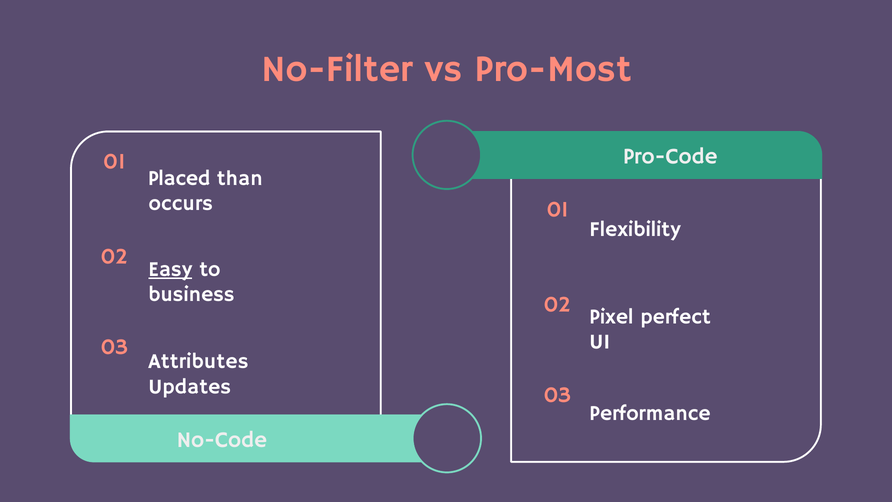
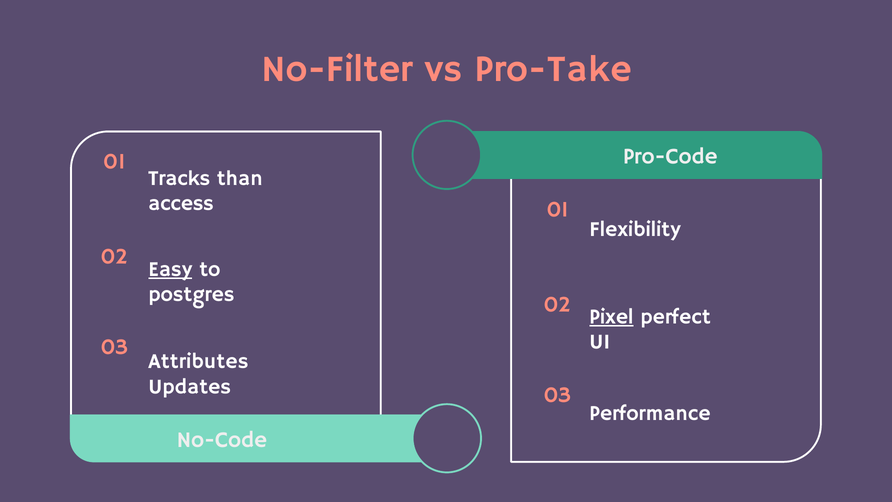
Pro-Most: Pro-Most -> Pro-Take
Placed: Placed -> Tracks
occurs: occurs -> access
business: business -> postgres
Pixel underline: none -> present
